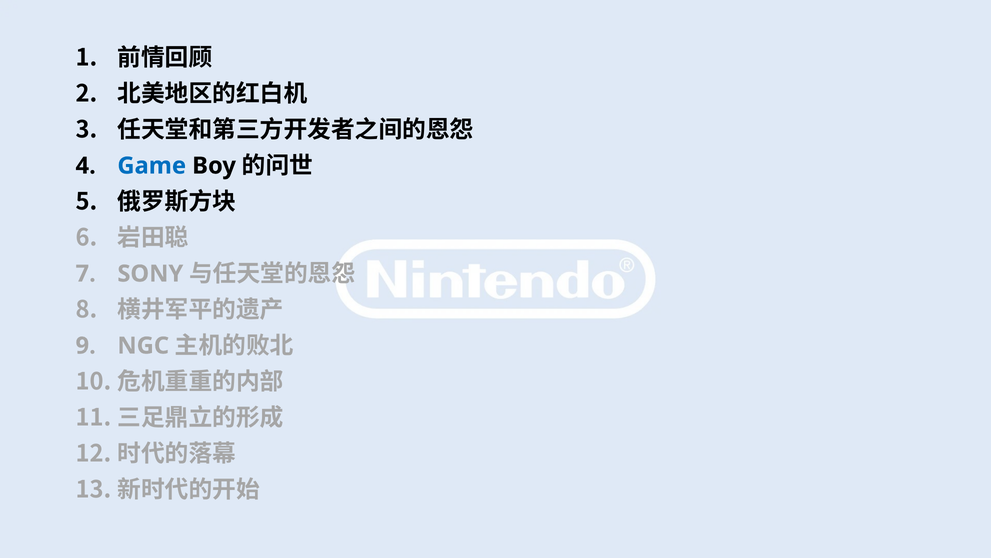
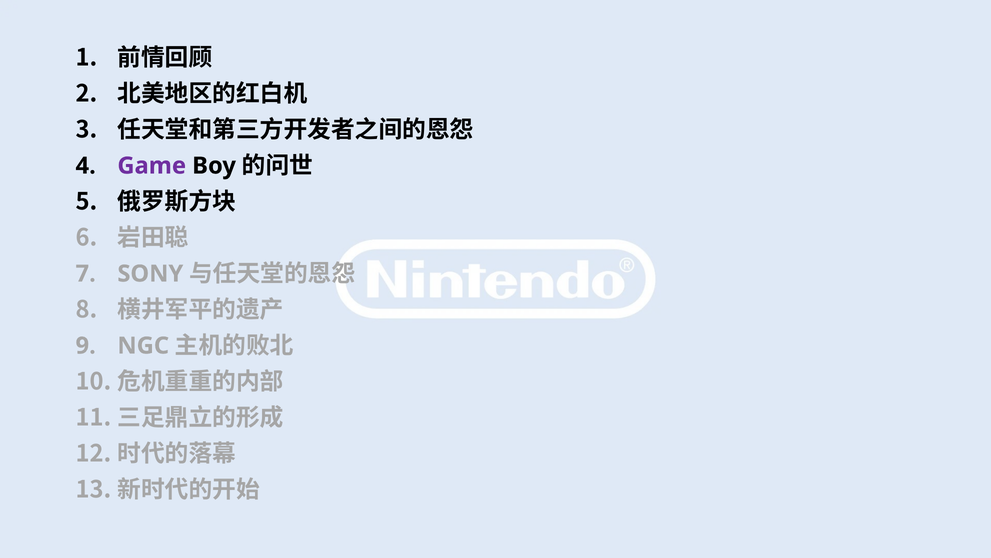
Game colour: blue -> purple
